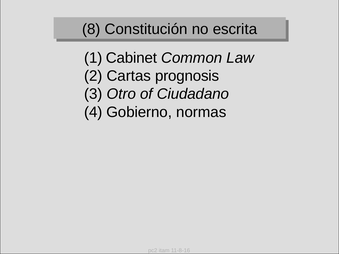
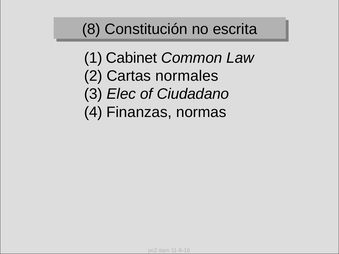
prognosis: prognosis -> normales
Otro: Otro -> Elec
Gobierno: Gobierno -> Finanzas
